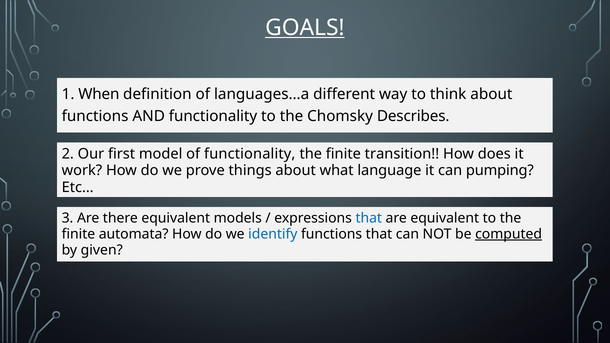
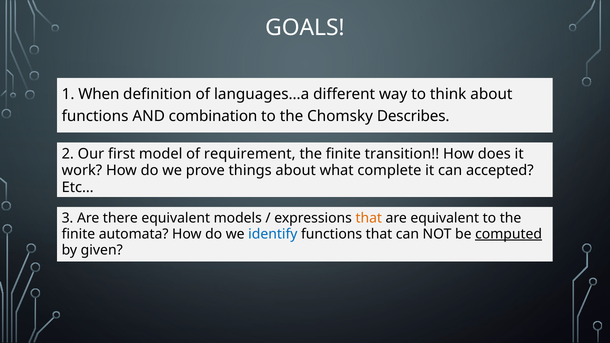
GOALS underline: present -> none
AND functionality: functionality -> combination
of functionality: functionality -> requirement
language: language -> complete
pumping: pumping -> accepted
that at (369, 218) colour: blue -> orange
